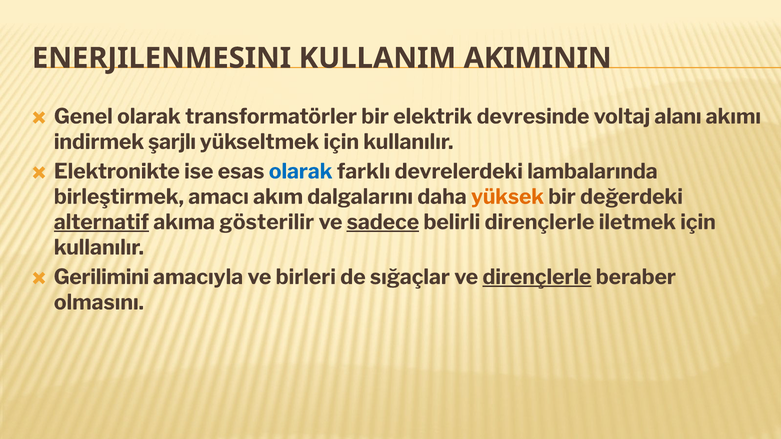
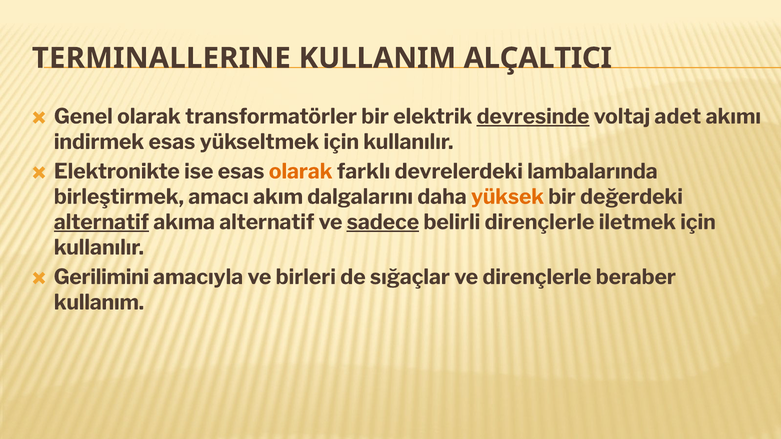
ENERJILENMESINI: ENERJILENMESINI -> TERMINALLERINE
AKIMININ: AKIMININ -> ALÇALTICI
devresinde underline: none -> present
alanı: alanı -> adet
indirmek şarjlı: şarjlı -> esas
olarak at (301, 172) colour: blue -> orange
akıma gösterilir: gösterilir -> alternatif
dirençlerle at (537, 277) underline: present -> none
olmasını: olmasını -> kullanım
